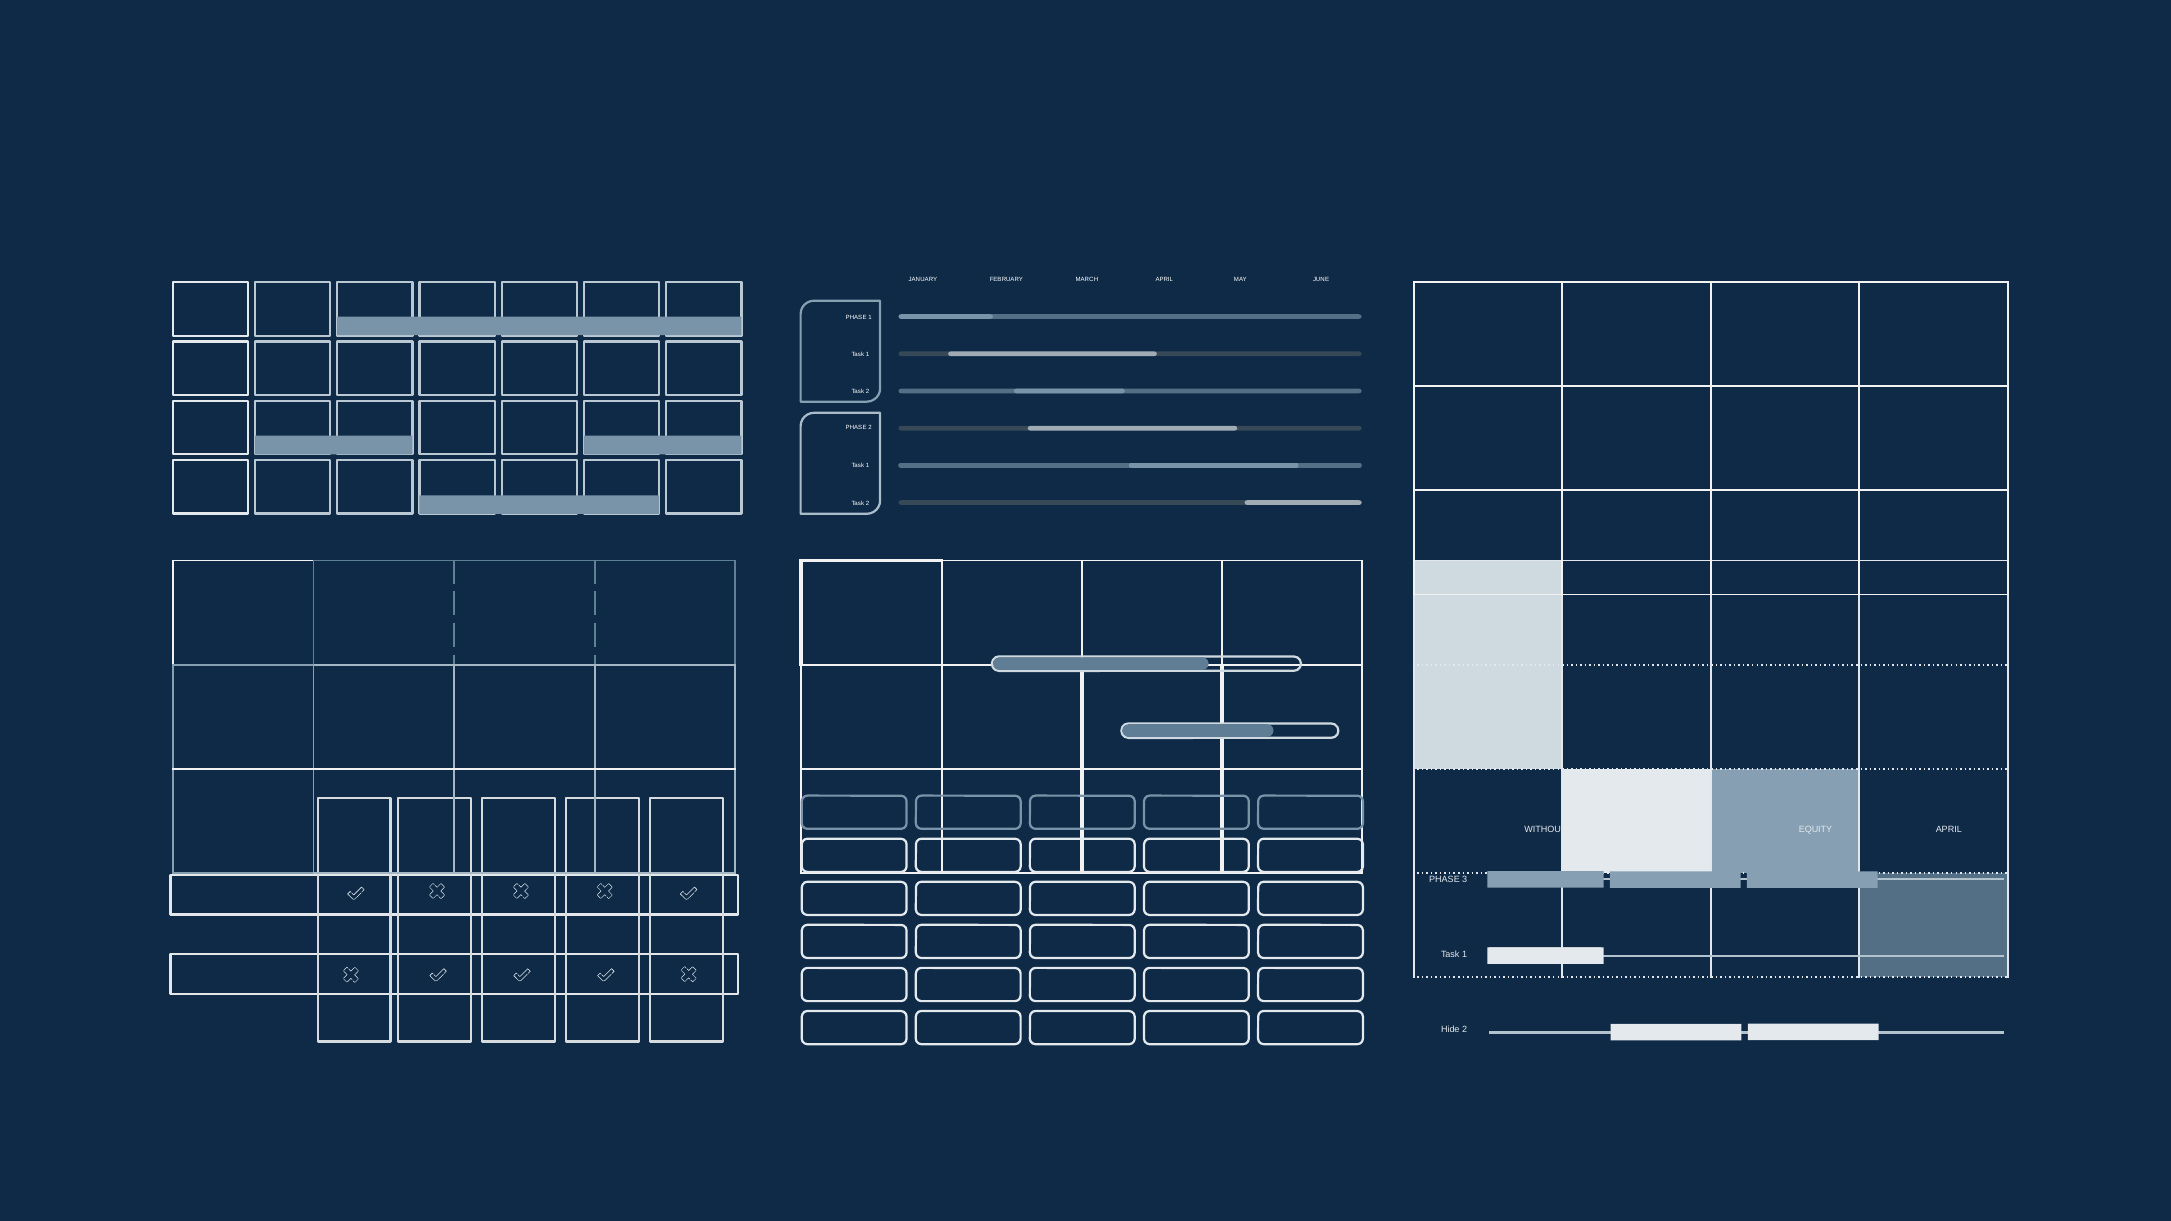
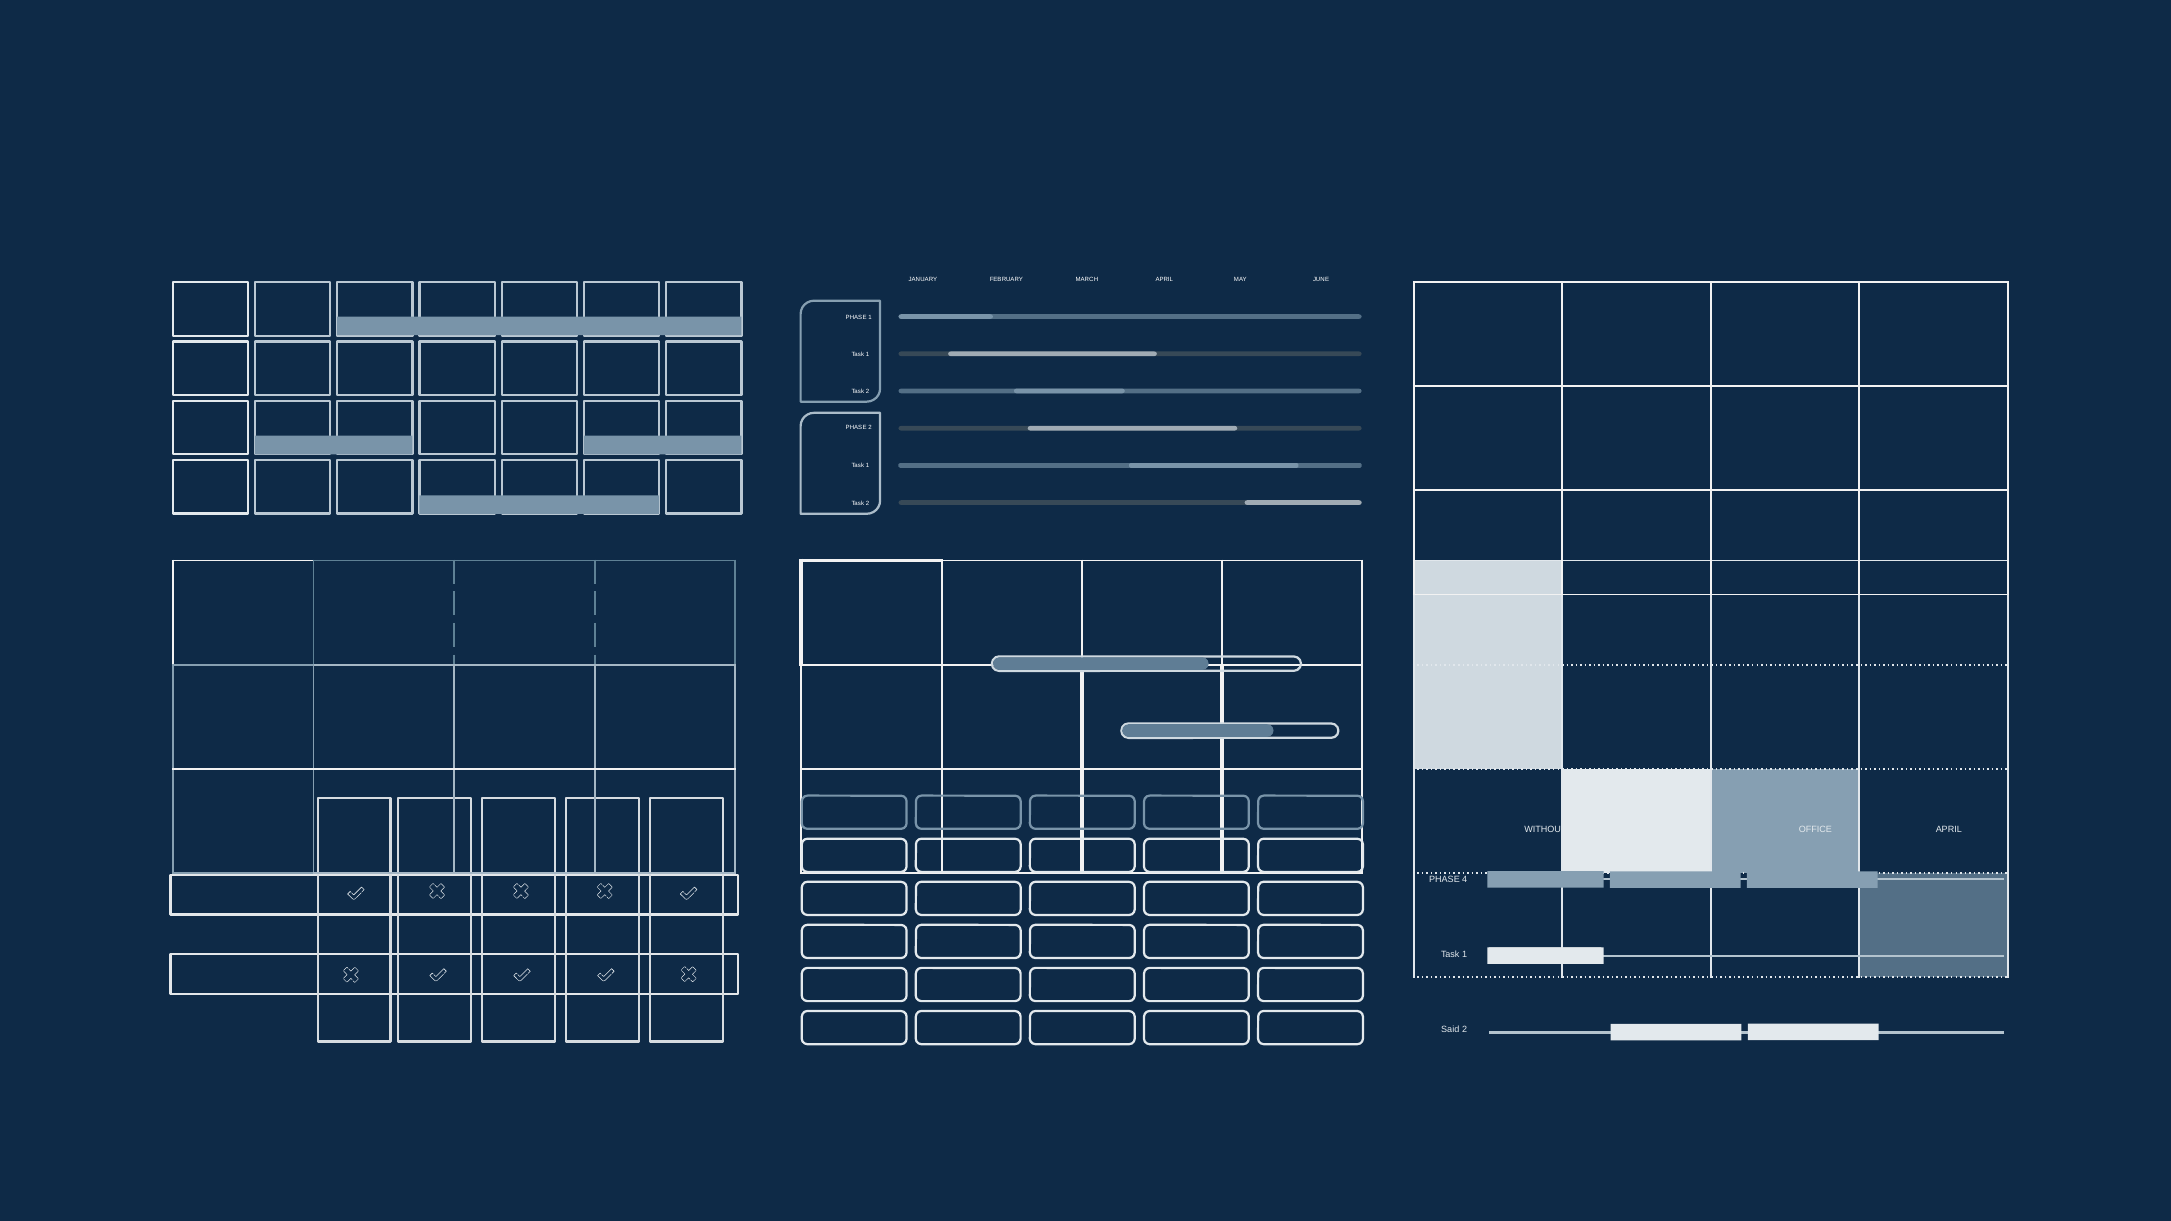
EQUITY: EQUITY -> OFFICE
3: 3 -> 4
Hide: Hide -> Said
